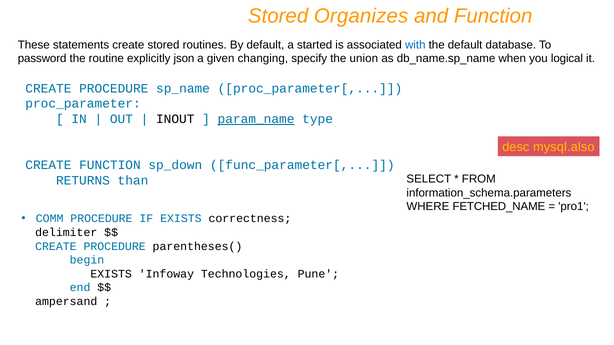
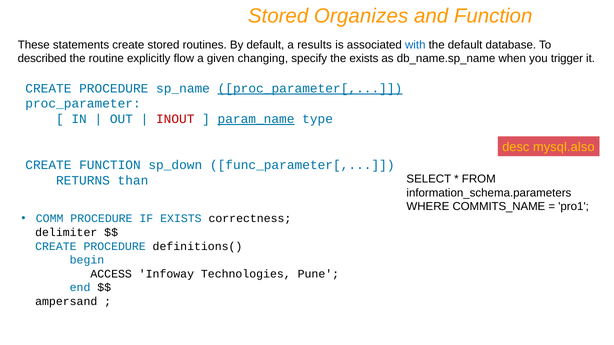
started: started -> results
password: password -> described
json: json -> flow
the union: union -> exists
logical: logical -> trigger
proc_parameter[ underline: none -> present
INOUT colour: black -> red
FETCHED_NAME: FETCHED_NAME -> COMMITS_NAME
parentheses(: parentheses( -> definitions(
EXISTS at (111, 274): EXISTS -> ACCESS
